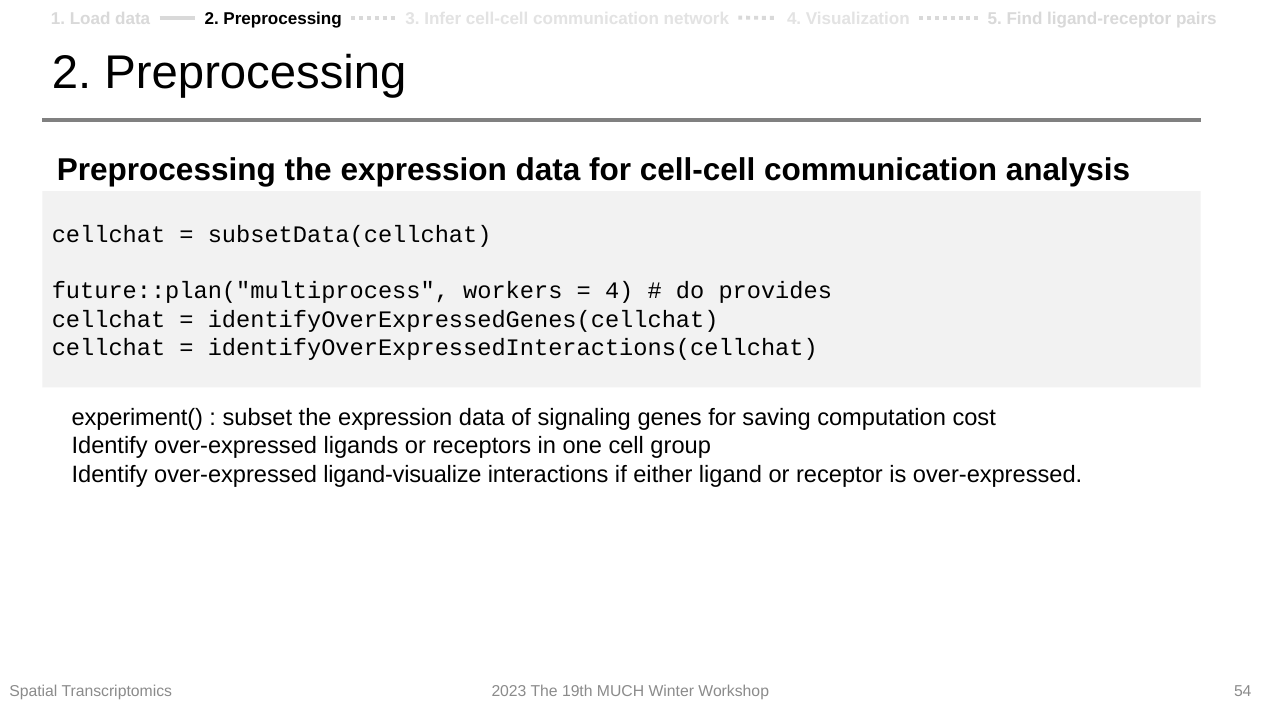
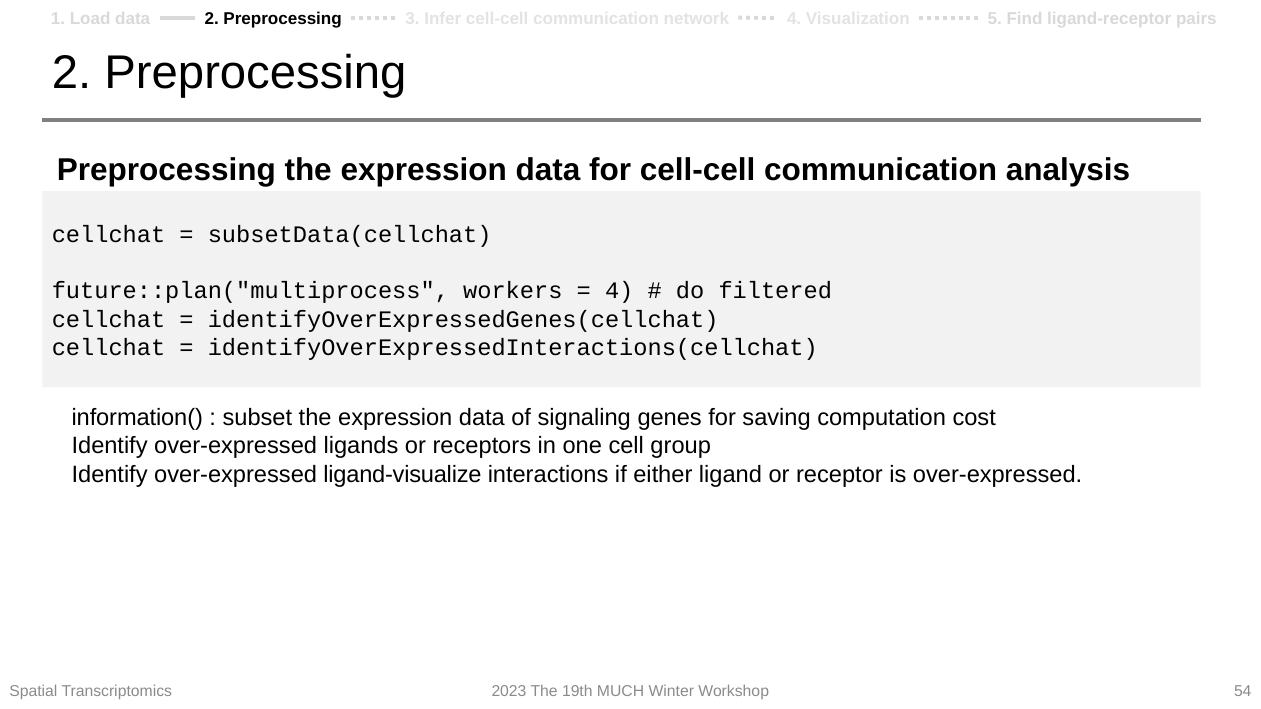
provides: provides -> filtered
experiment(: experiment( -> information(
